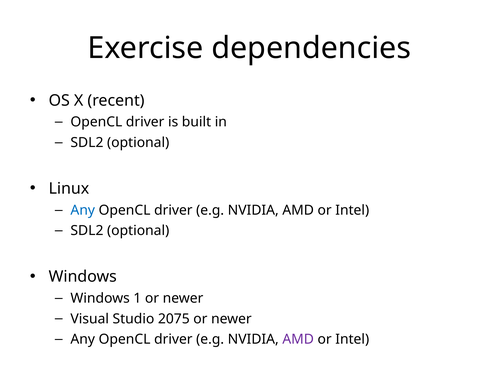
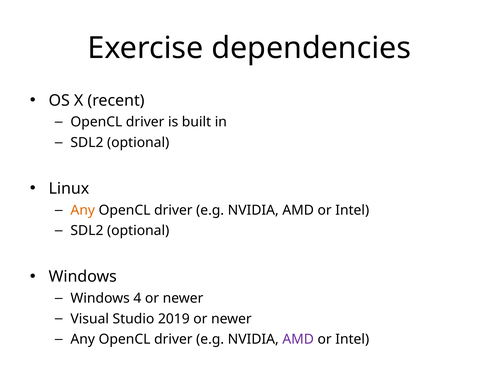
Any at (83, 210) colour: blue -> orange
1: 1 -> 4
2075: 2075 -> 2019
